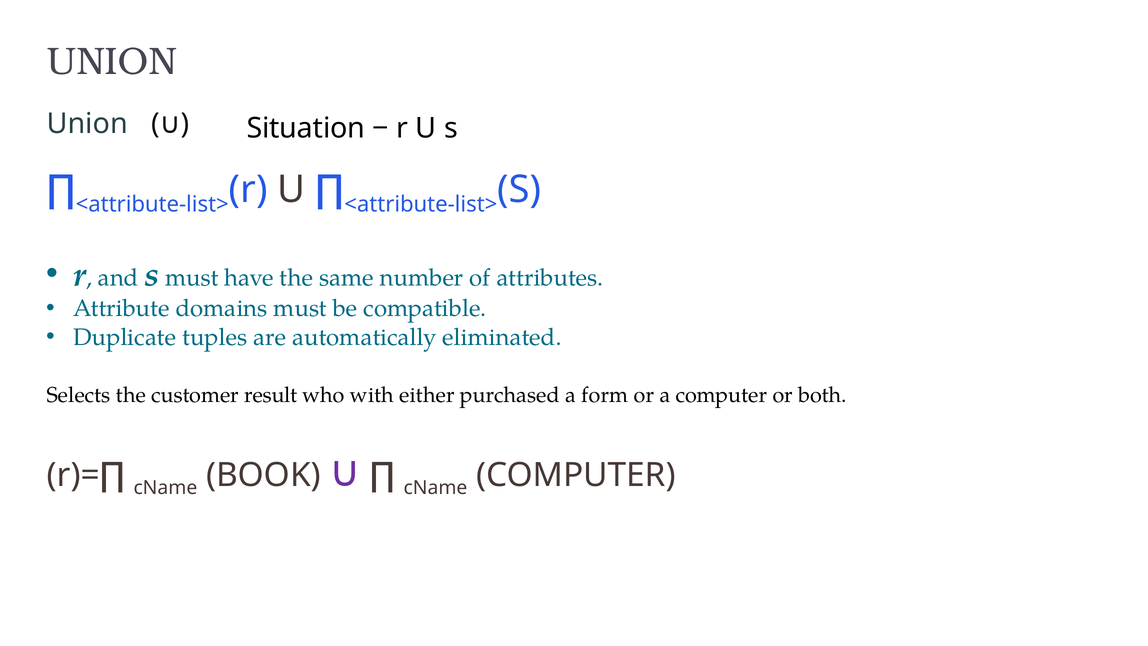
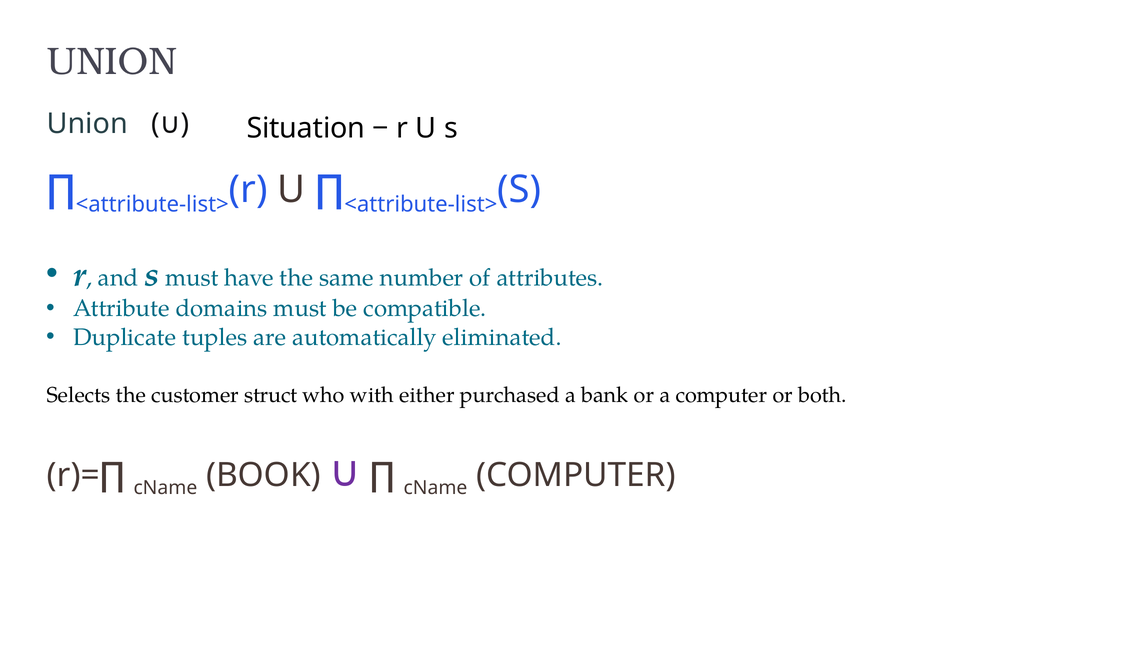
result: result -> struct
form: form -> bank
